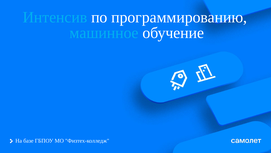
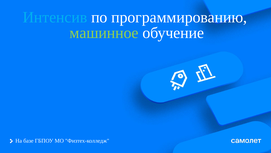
машинное colour: light blue -> light green
